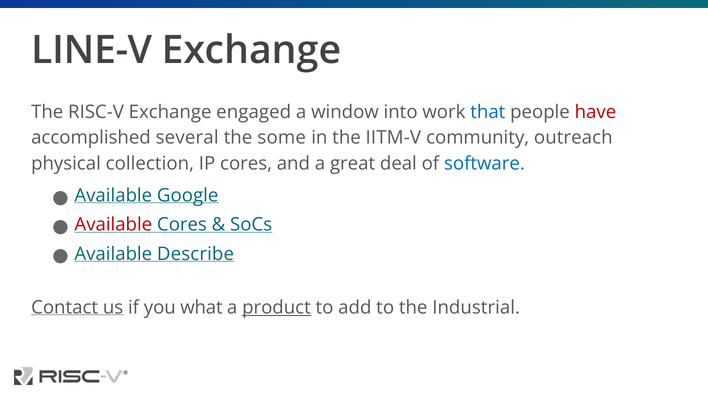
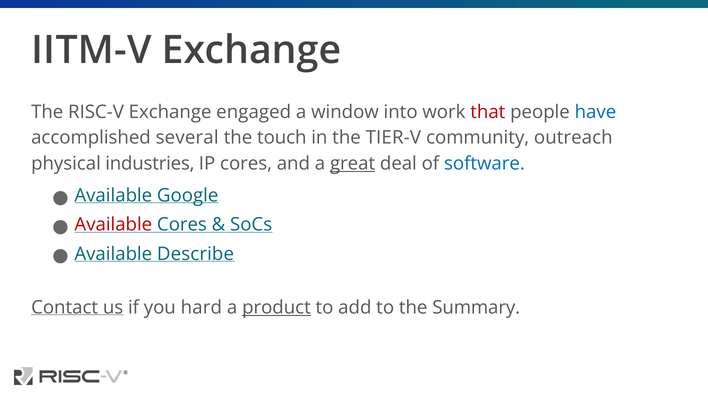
LINE-V: LINE-V -> IITM-V
that colour: blue -> red
have colour: red -> blue
some: some -> touch
IITM-V: IITM-V -> TIER-V
collection: collection -> industries
great underline: none -> present
what: what -> hard
Industrial: Industrial -> Summary
